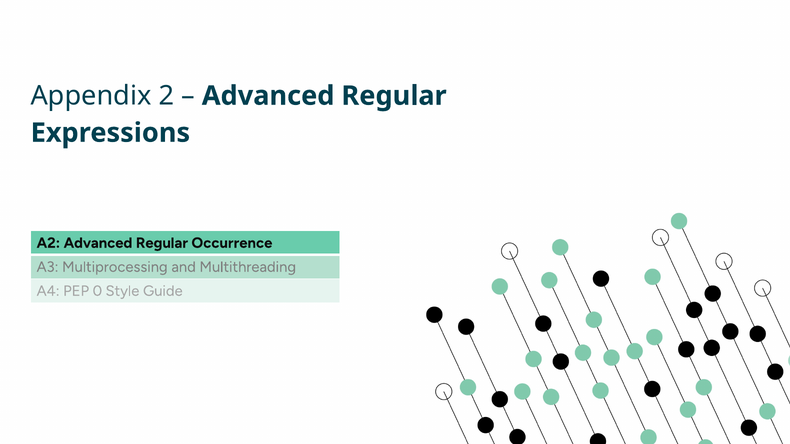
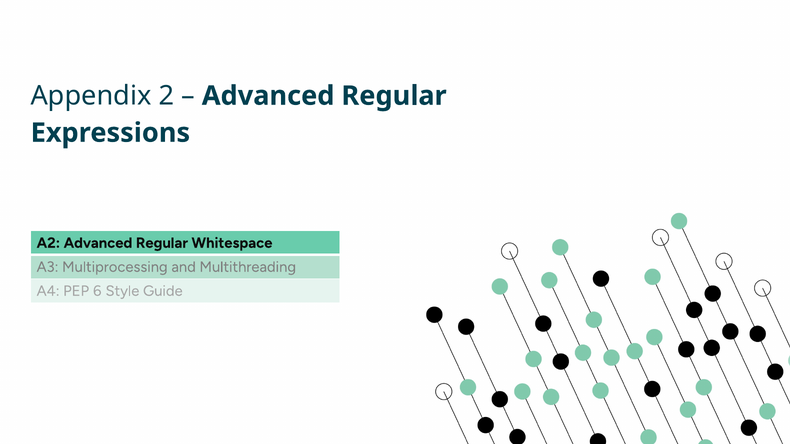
Occurrence: Occurrence -> Whitespace
0: 0 -> 6
